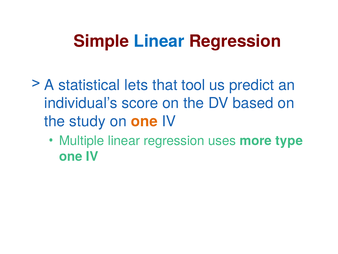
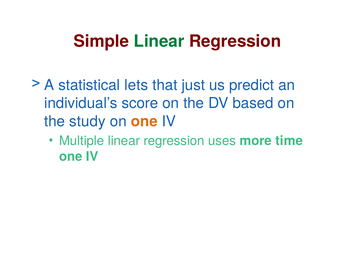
Linear at (159, 41) colour: blue -> green
tool: tool -> just
type: type -> time
